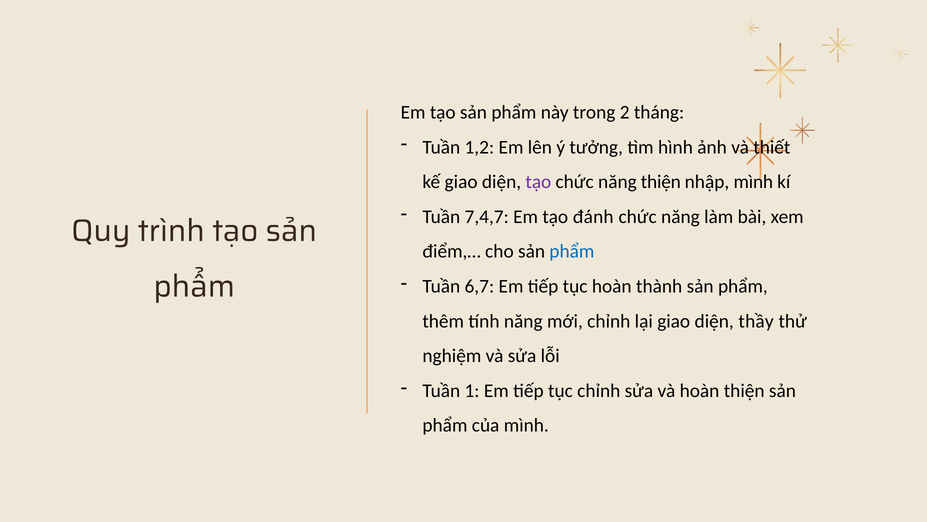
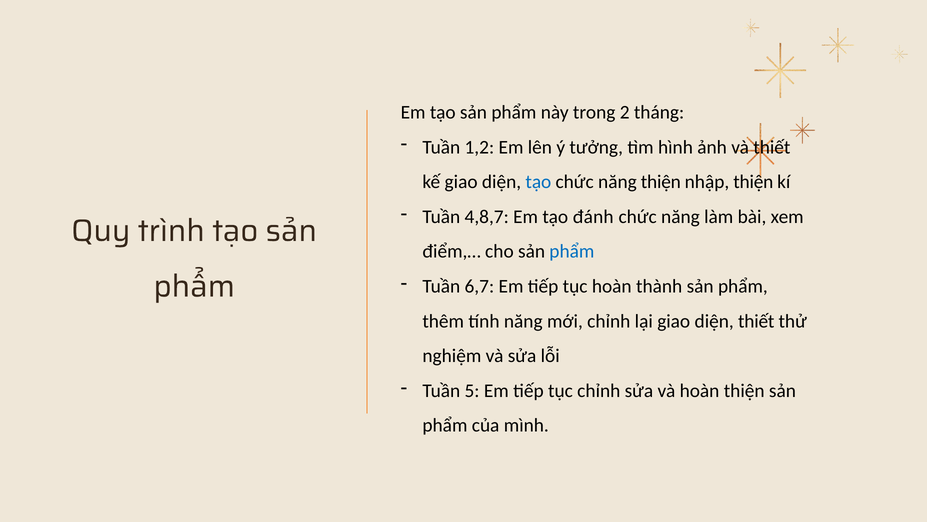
tạo at (538, 182) colour: purple -> blue
nhập mình: mình -> thiện
7,4,7: 7,4,7 -> 4,8,7
diện thầy: thầy -> thiết
1: 1 -> 5
